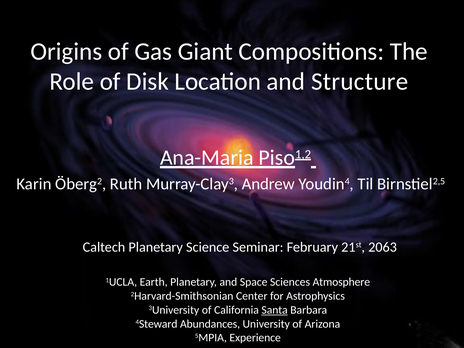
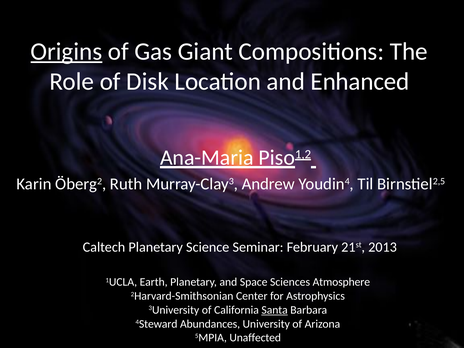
Origins underline: none -> present
Structure: Structure -> Enhanced
2063: 2063 -> 2013
Experience: Experience -> Unaffected
